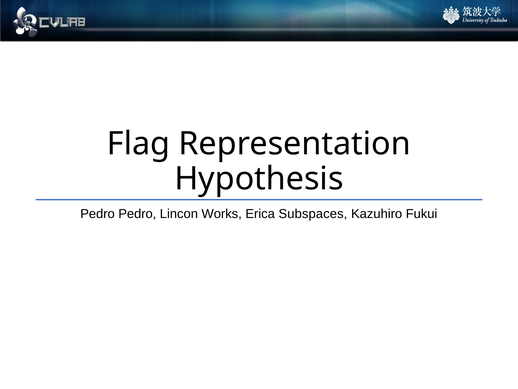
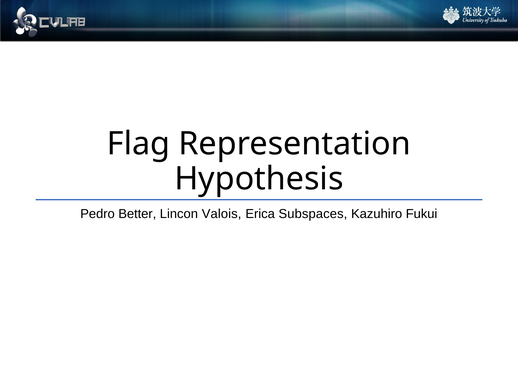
Pedro Pedro: Pedro -> Better
Works: Works -> Valois
